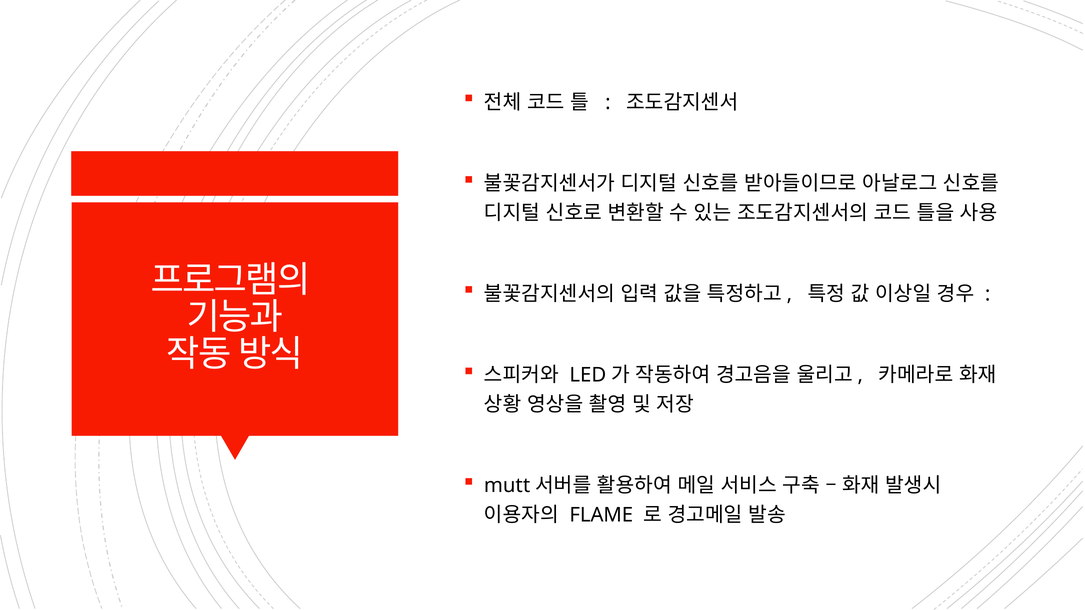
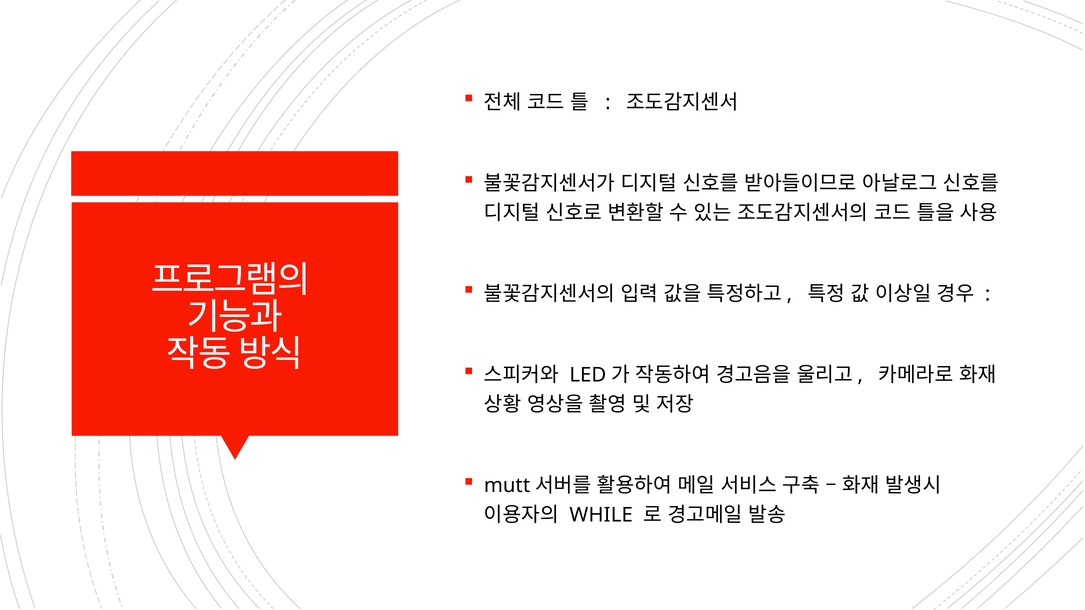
FLAME: FLAME -> WHILE
